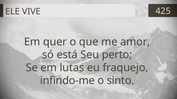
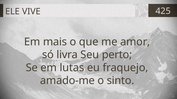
quer: quer -> mais
está: está -> livra
infindo-me: infindo-me -> amado-me
